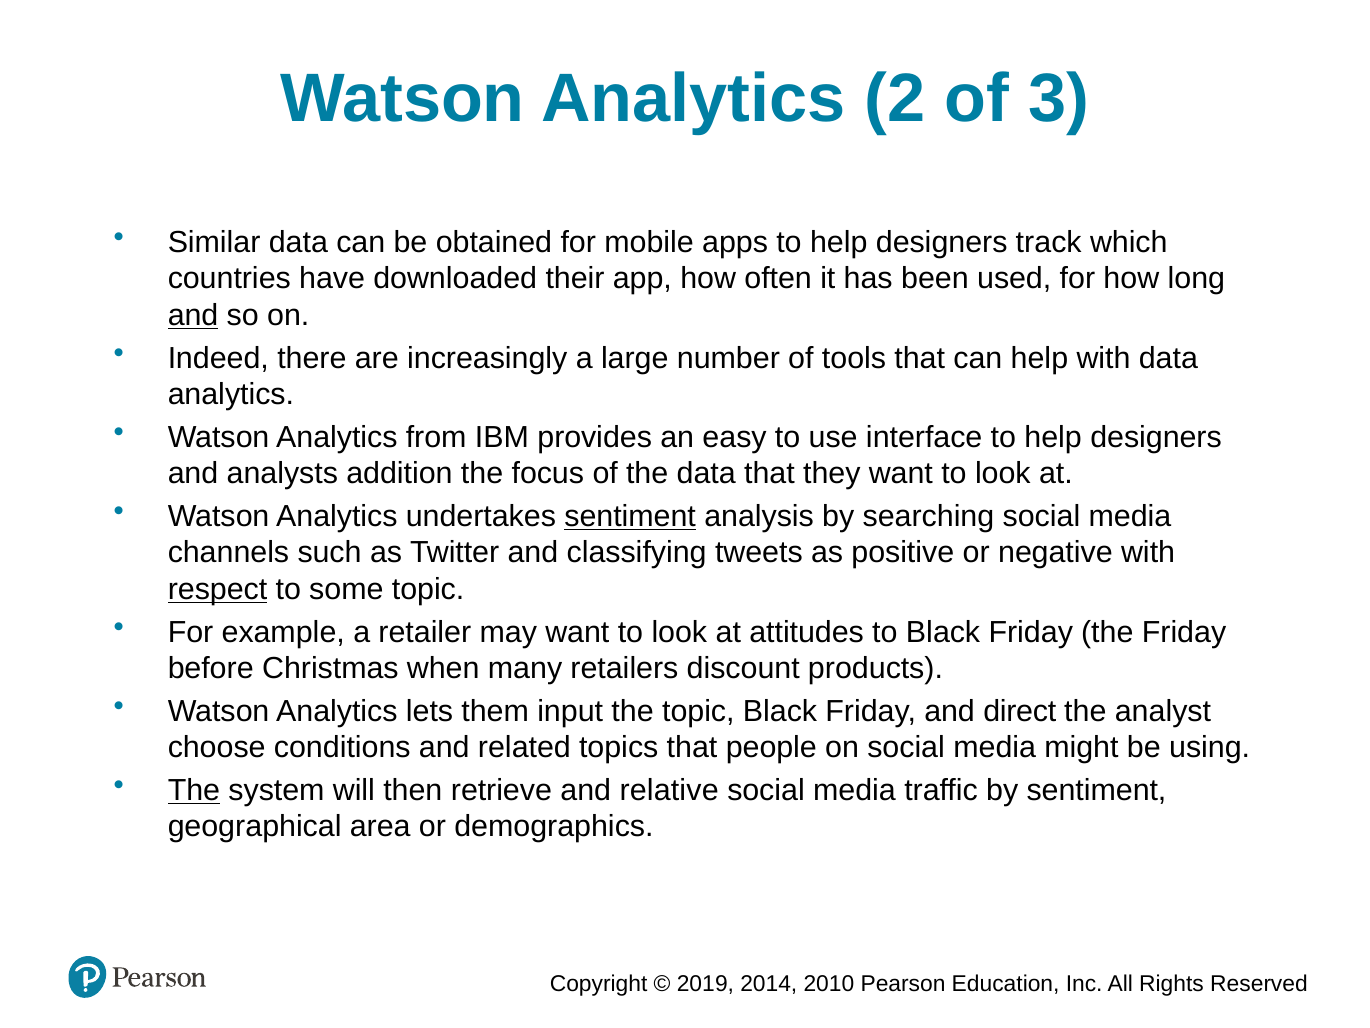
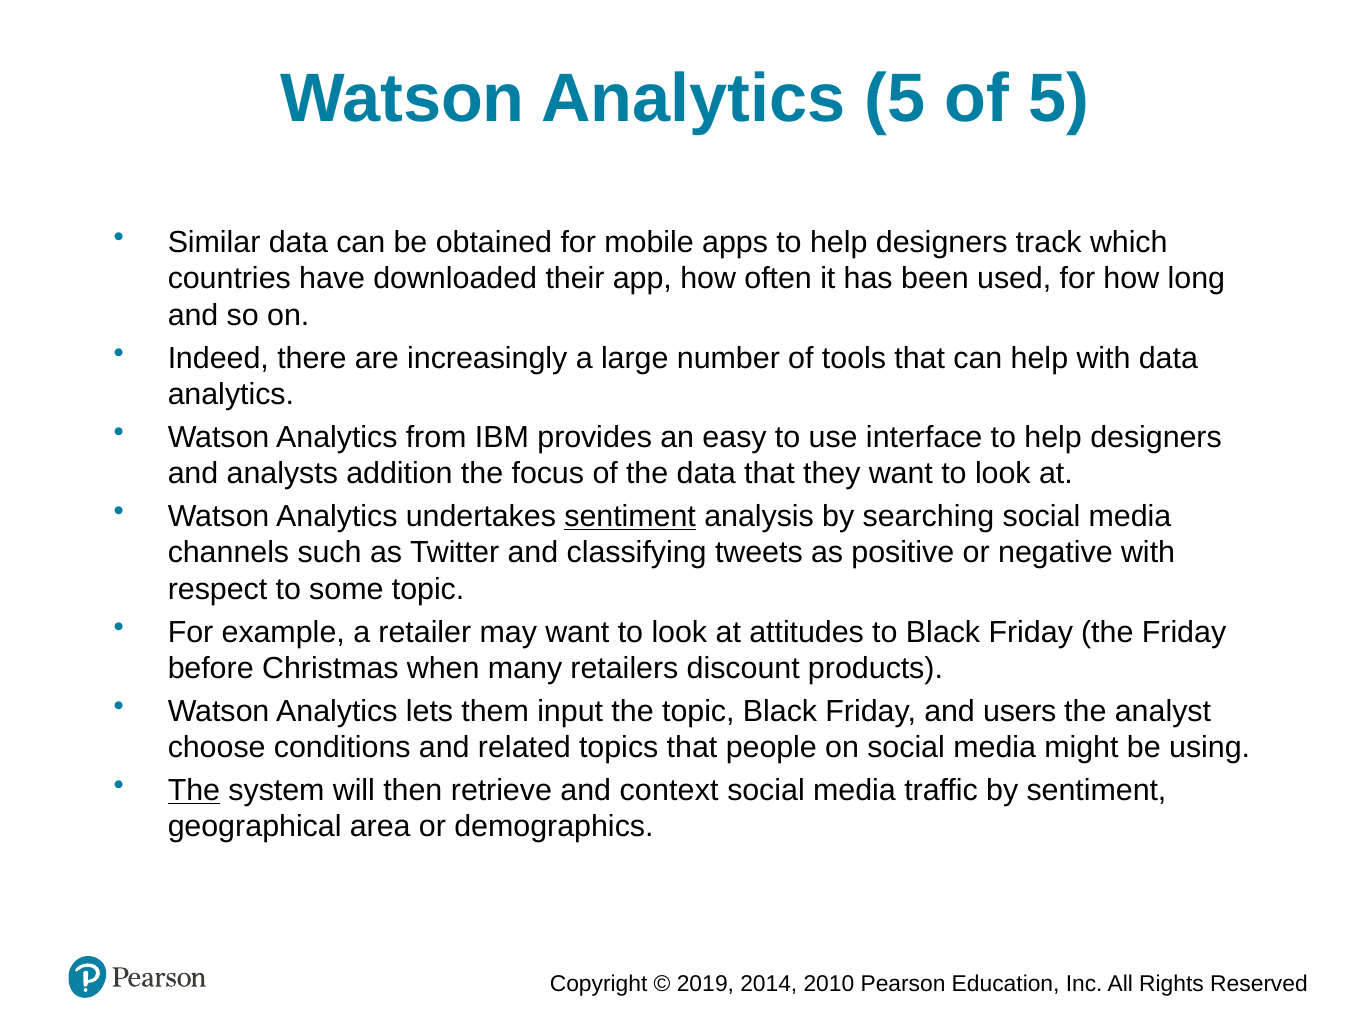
Analytics 2: 2 -> 5
of 3: 3 -> 5
and at (193, 315) underline: present -> none
respect underline: present -> none
direct: direct -> users
relative: relative -> context
